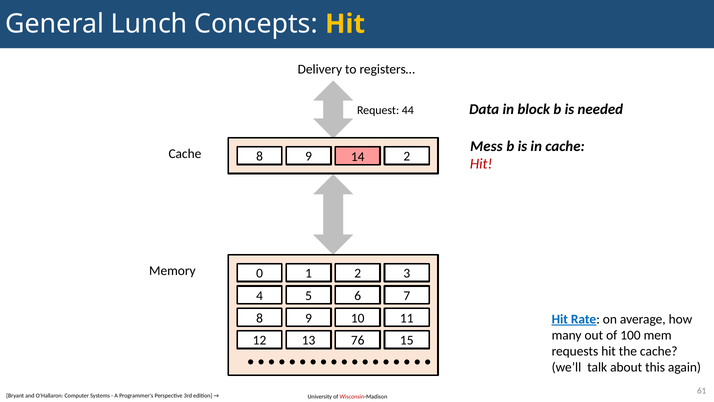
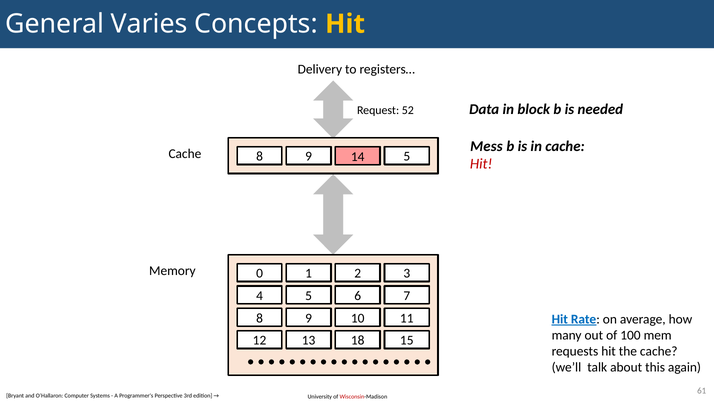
Lunch: Lunch -> Varies
44: 44 -> 52
2 at (407, 156): 2 -> 5
76: 76 -> 18
